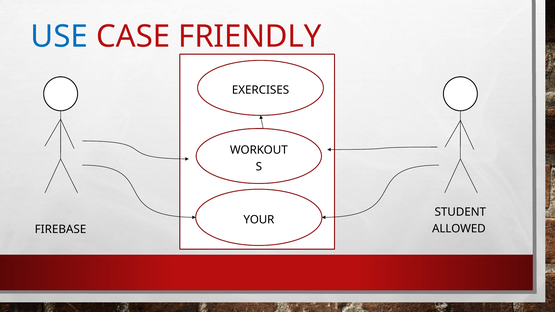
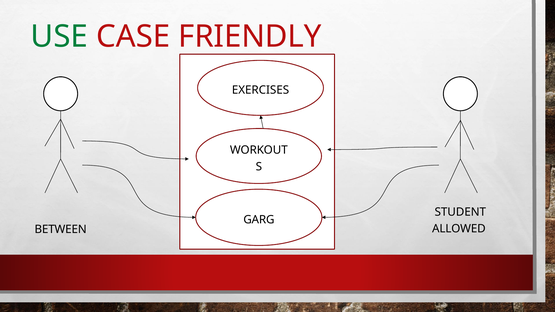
USE colour: blue -> green
YOUR: YOUR -> GARG
FIREBASE: FIREBASE -> BETWEEN
